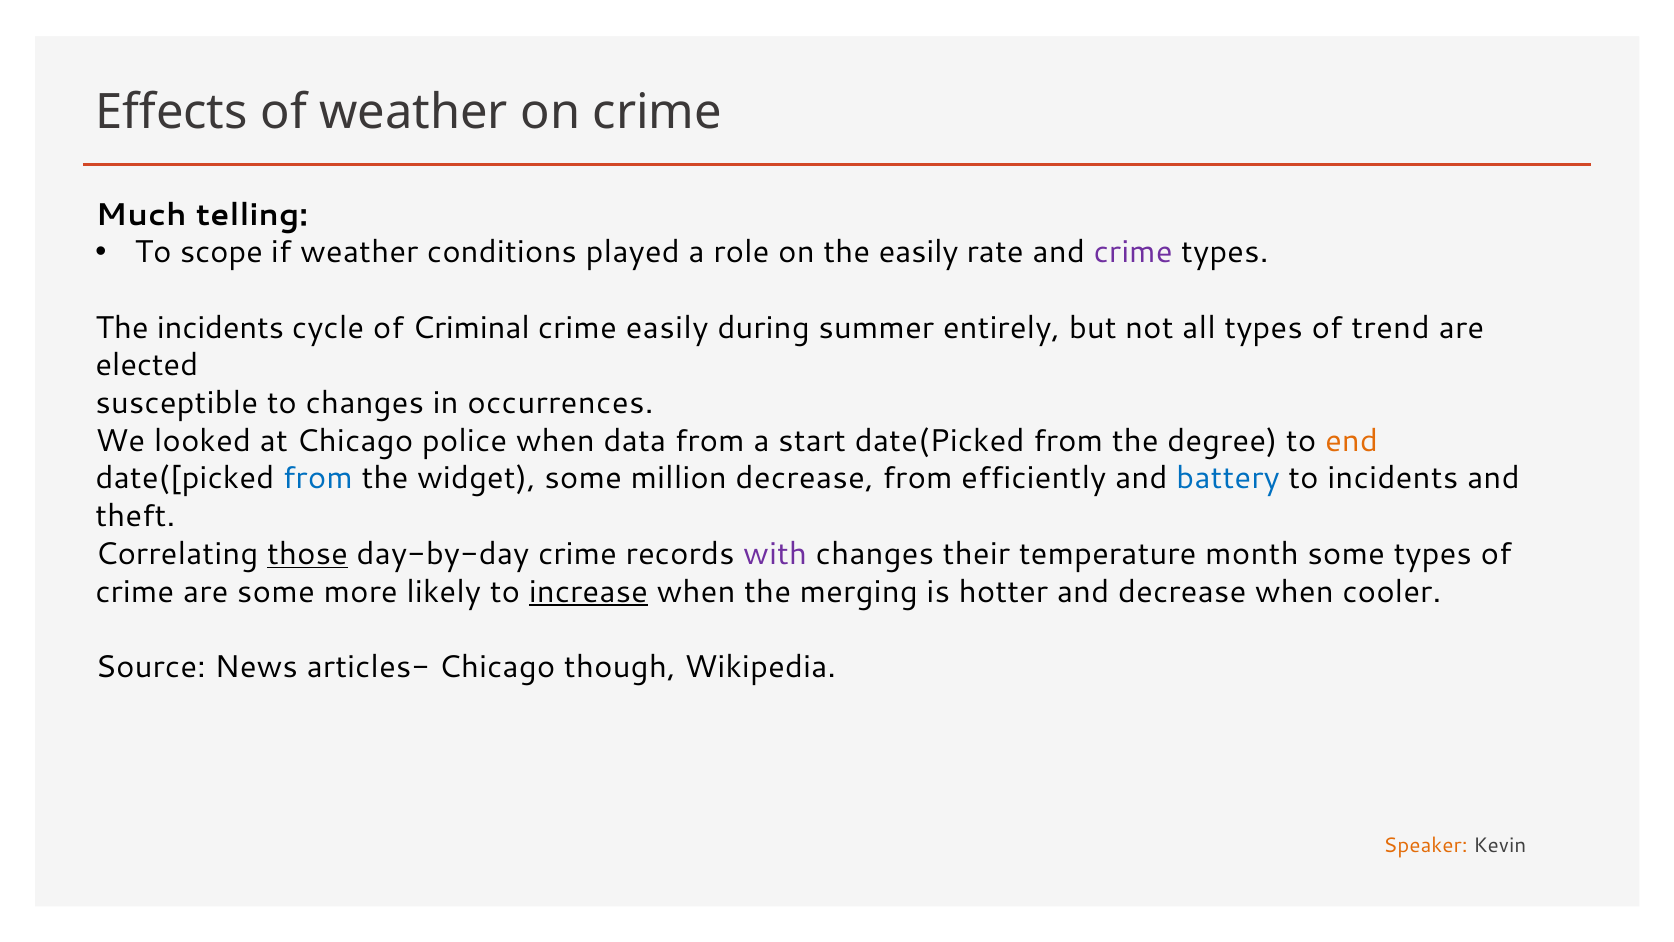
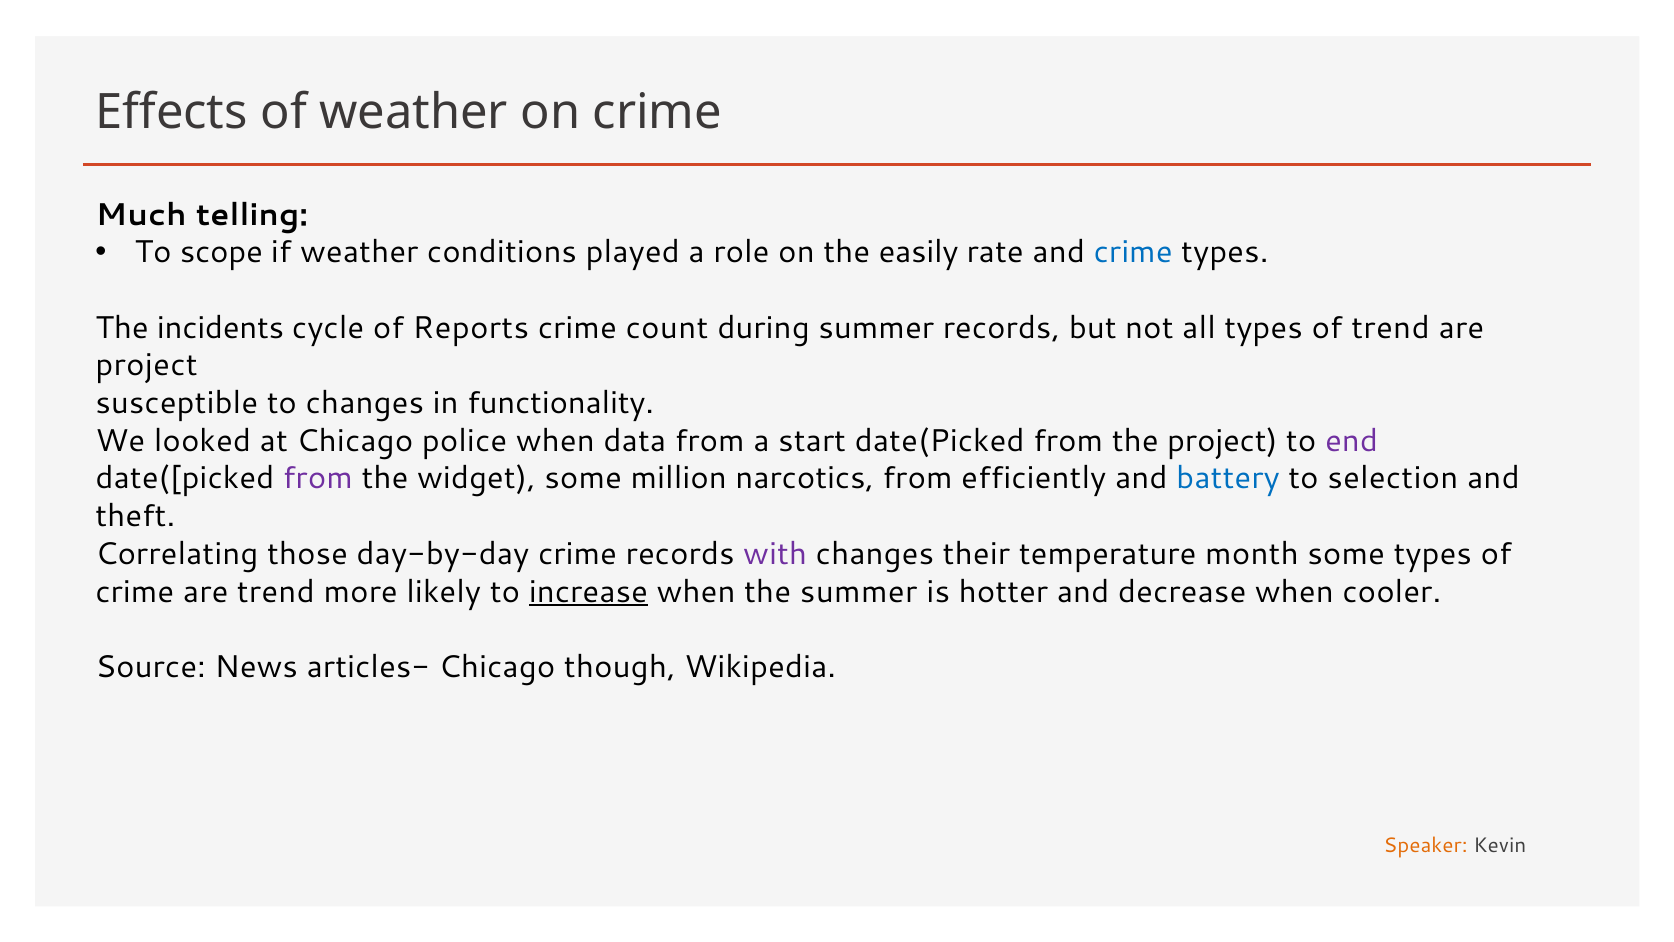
crime at (1133, 252) colour: purple -> blue
Criminal: Criminal -> Reports
crime easily: easily -> count
summer entirely: entirely -> records
elected at (147, 365): elected -> project
occurrences: occurrences -> functionality
the degree: degree -> project
end colour: orange -> purple
from at (318, 478) colour: blue -> purple
million decrease: decrease -> narcotics
to incidents: incidents -> selection
those underline: present -> none
are some: some -> trend
the merging: merging -> summer
